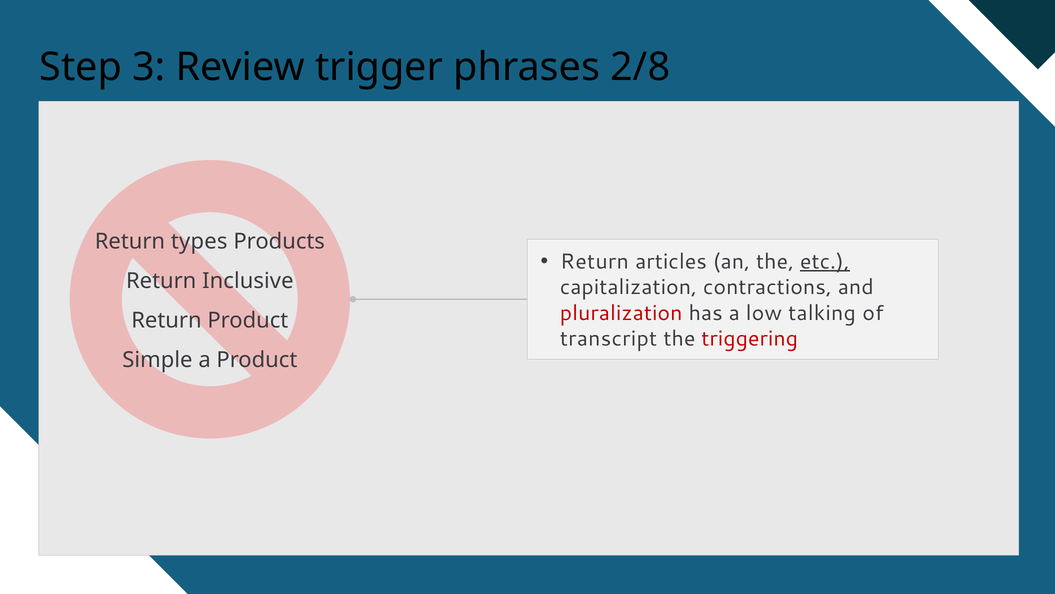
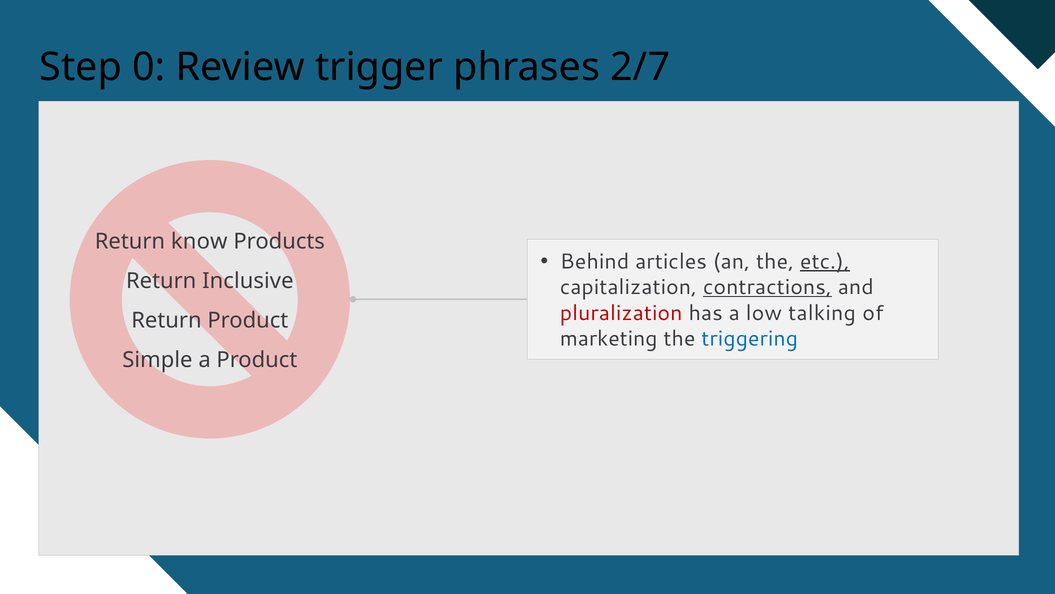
3: 3 -> 0
2/8: 2/8 -> 2/7
types: types -> know
Return at (594, 261): Return -> Behind
contractions underline: none -> present
transcript: transcript -> marketing
triggering colour: red -> blue
